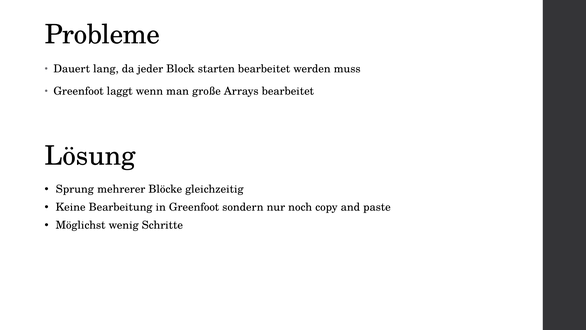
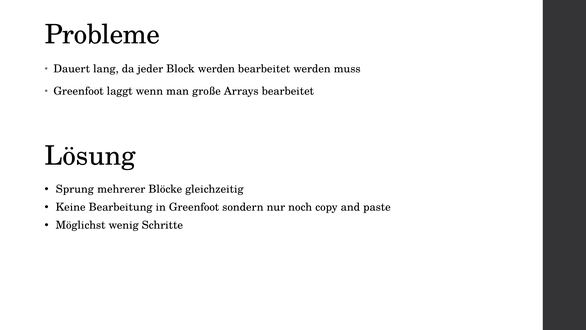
Block starten: starten -> werden
